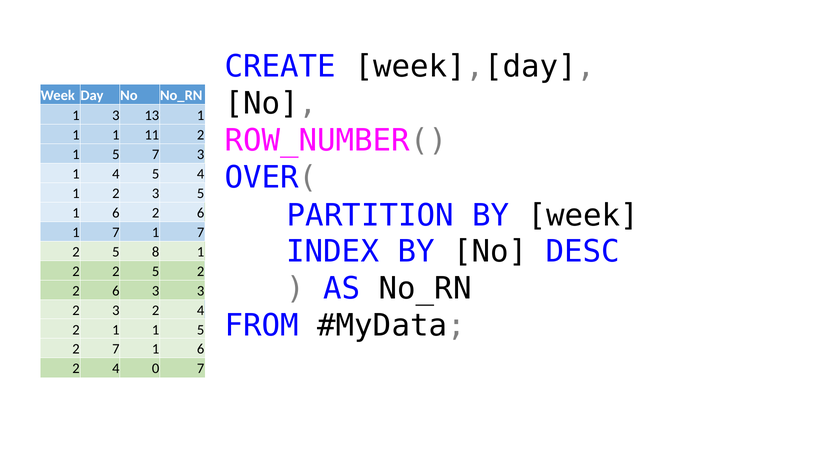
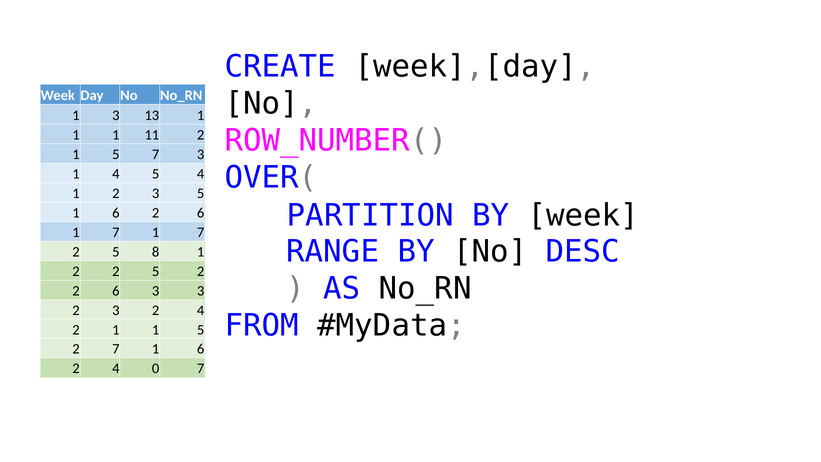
INDEX: INDEX -> RANGE
